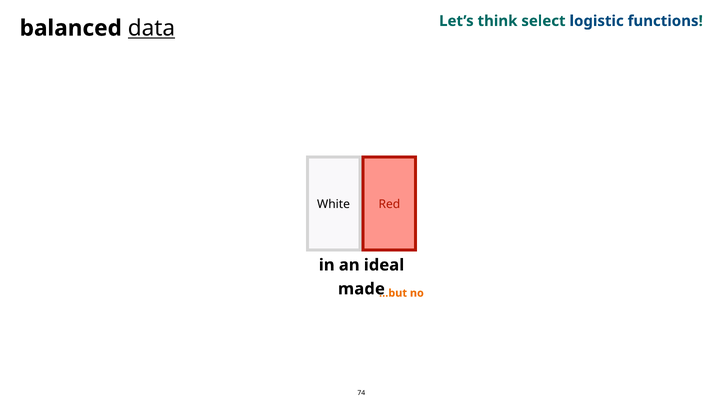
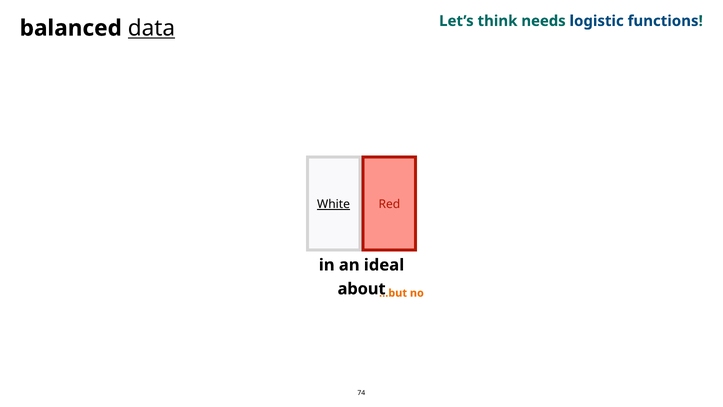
select: select -> needs
White underline: none -> present
made: made -> about
